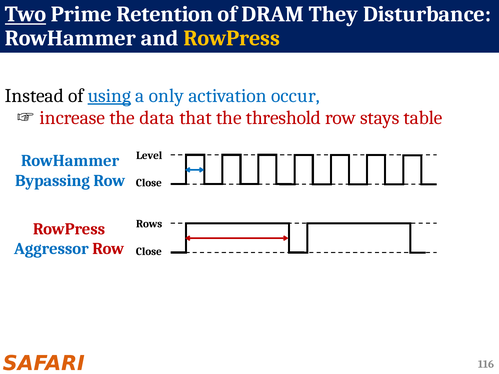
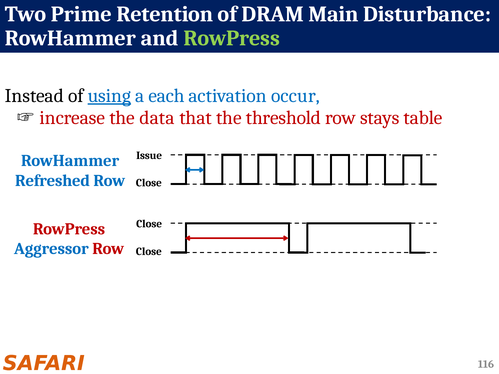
Two underline: present -> none
They: They -> Main
RowPress at (232, 38) colour: yellow -> light green
only: only -> each
Level: Level -> Issue
Bypassing: Bypassing -> Refreshed
Rows at (149, 224): Rows -> Close
